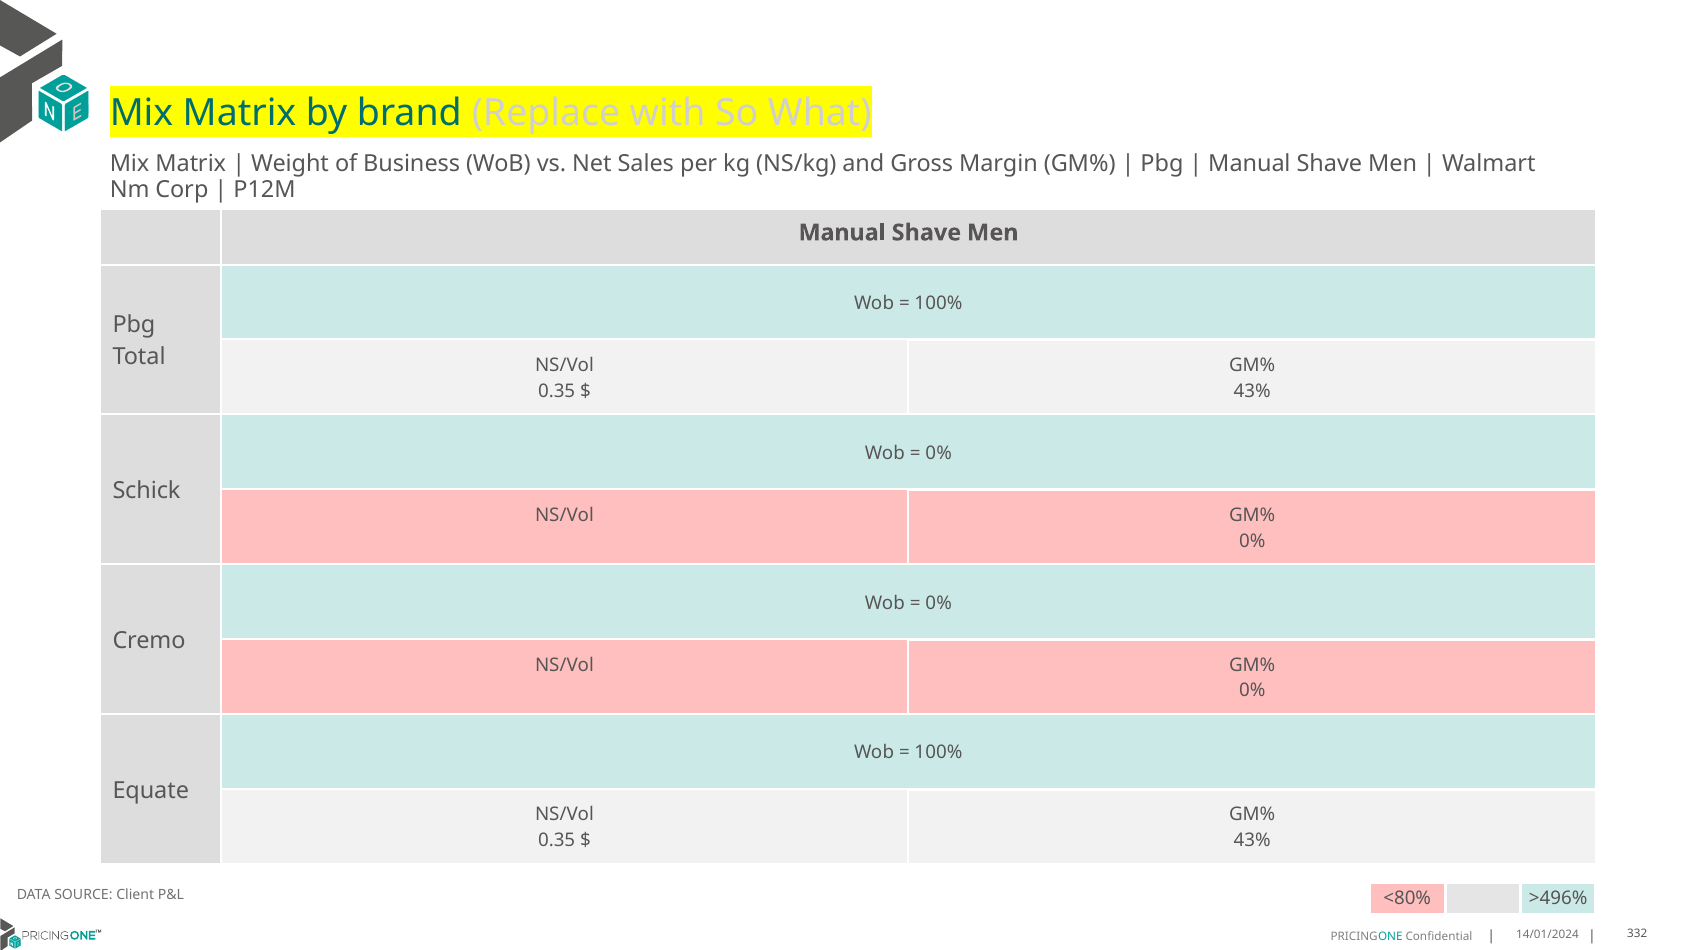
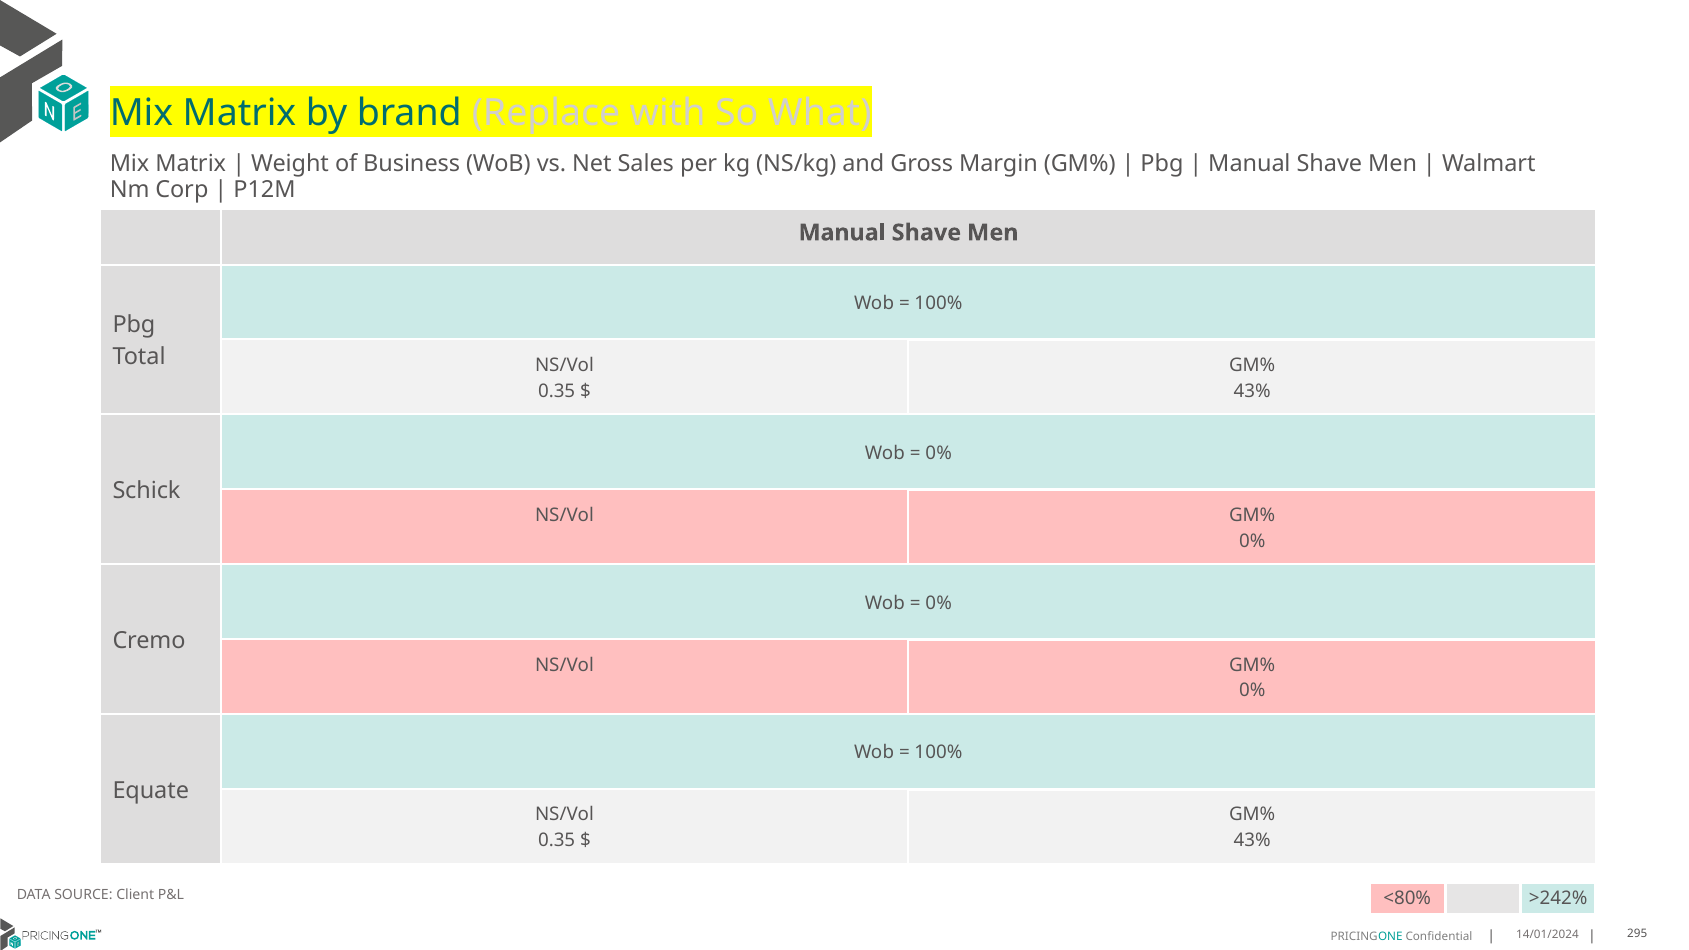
>496%: >496% -> >242%
332: 332 -> 295
